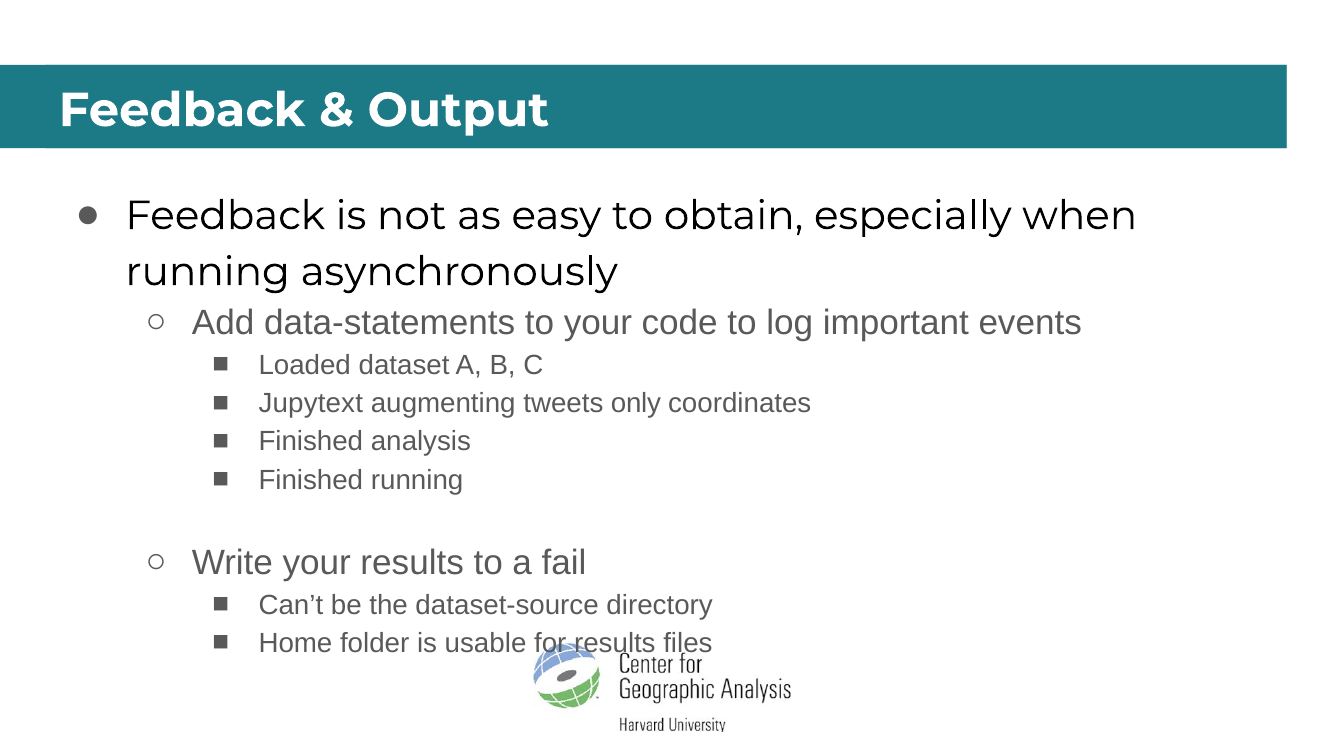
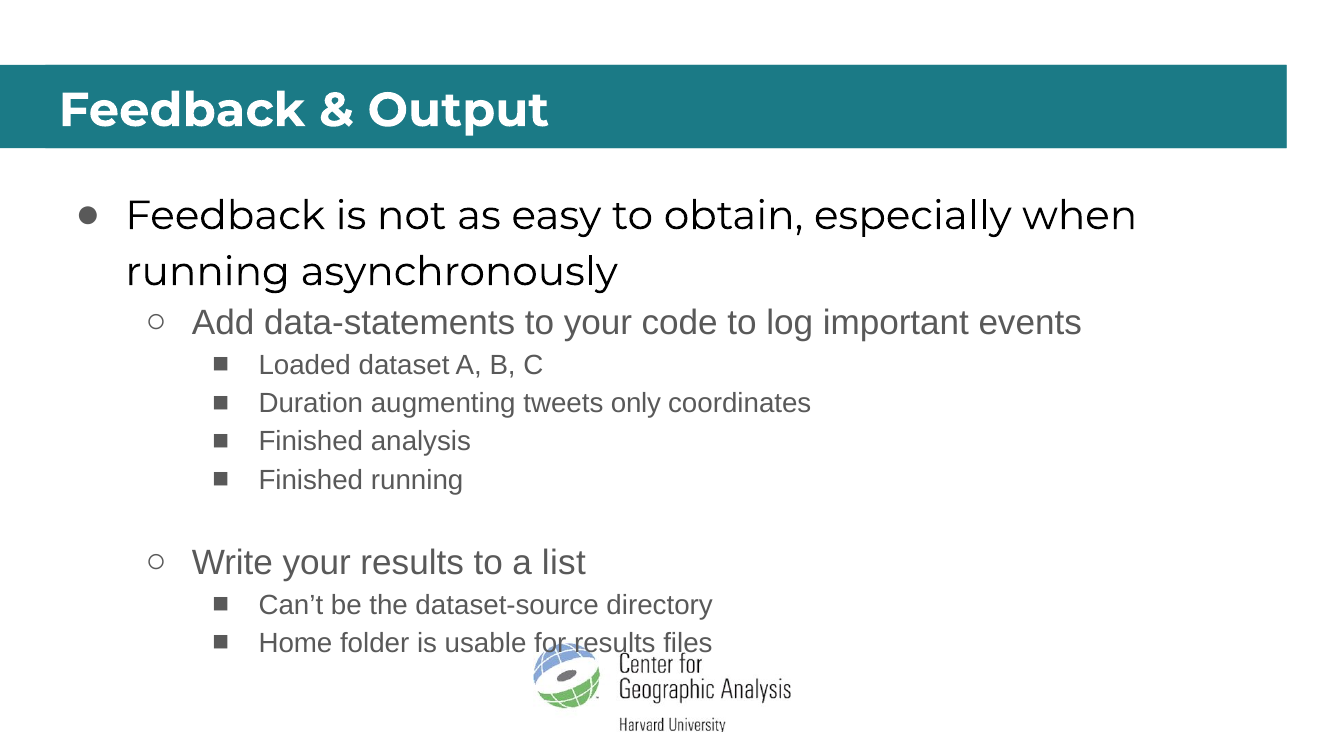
Jupytext: Jupytext -> Duration
fail: fail -> list
